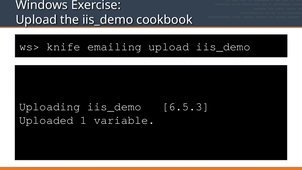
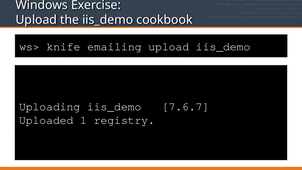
6.5.3: 6.5.3 -> 7.6.7
variable: variable -> registry
